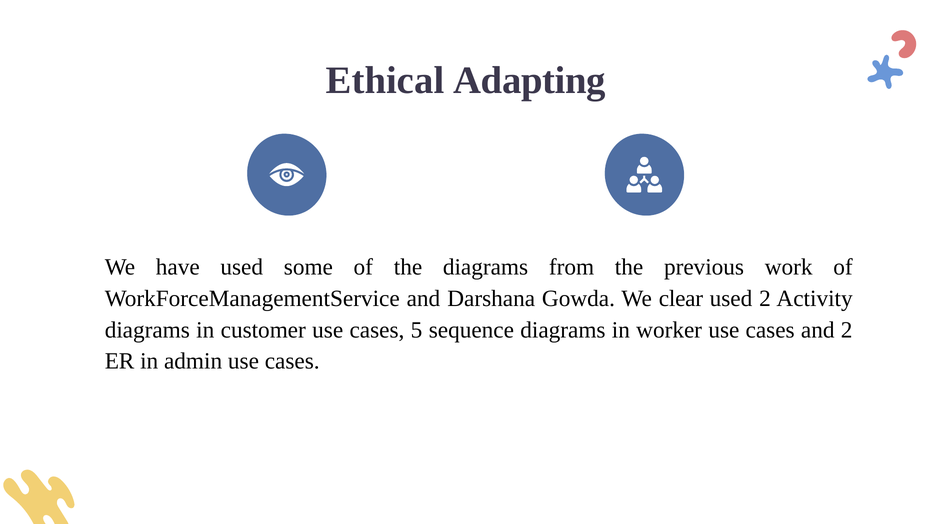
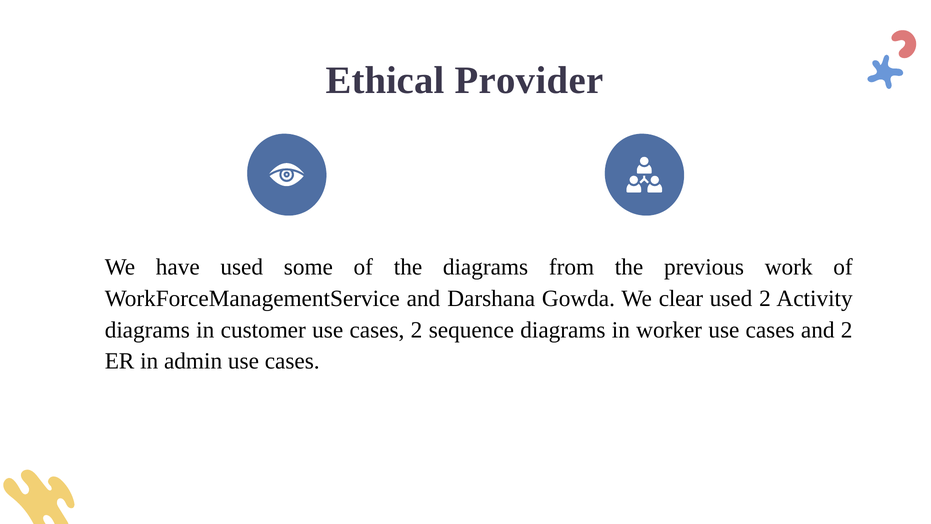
Adapting: Adapting -> Provider
cases 5: 5 -> 2
